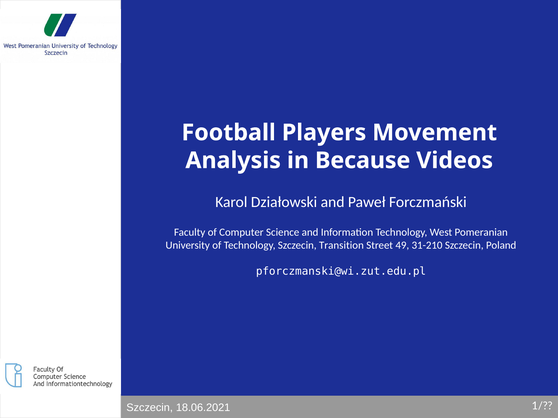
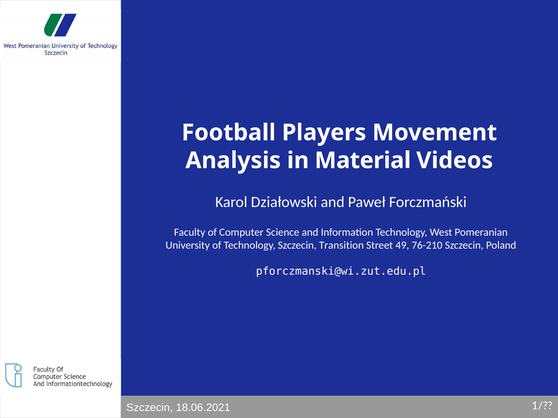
Because: Because -> Material
31-210: 31-210 -> 76-210
